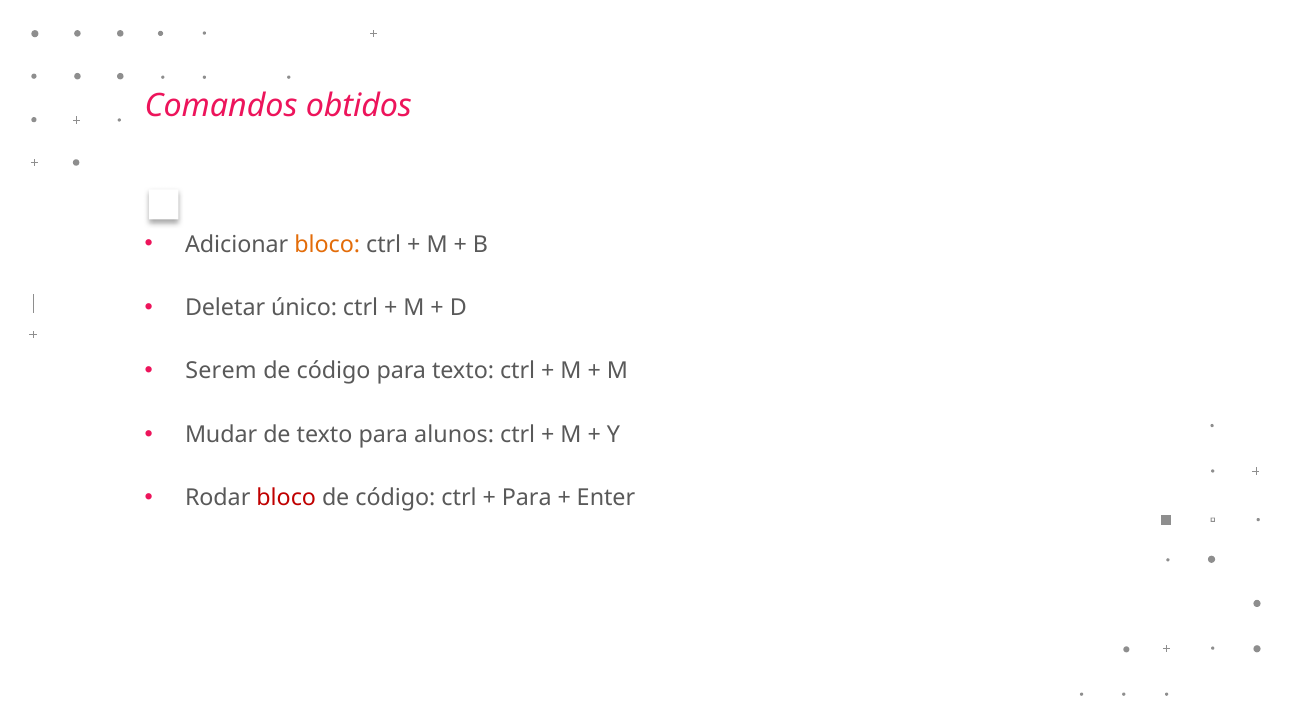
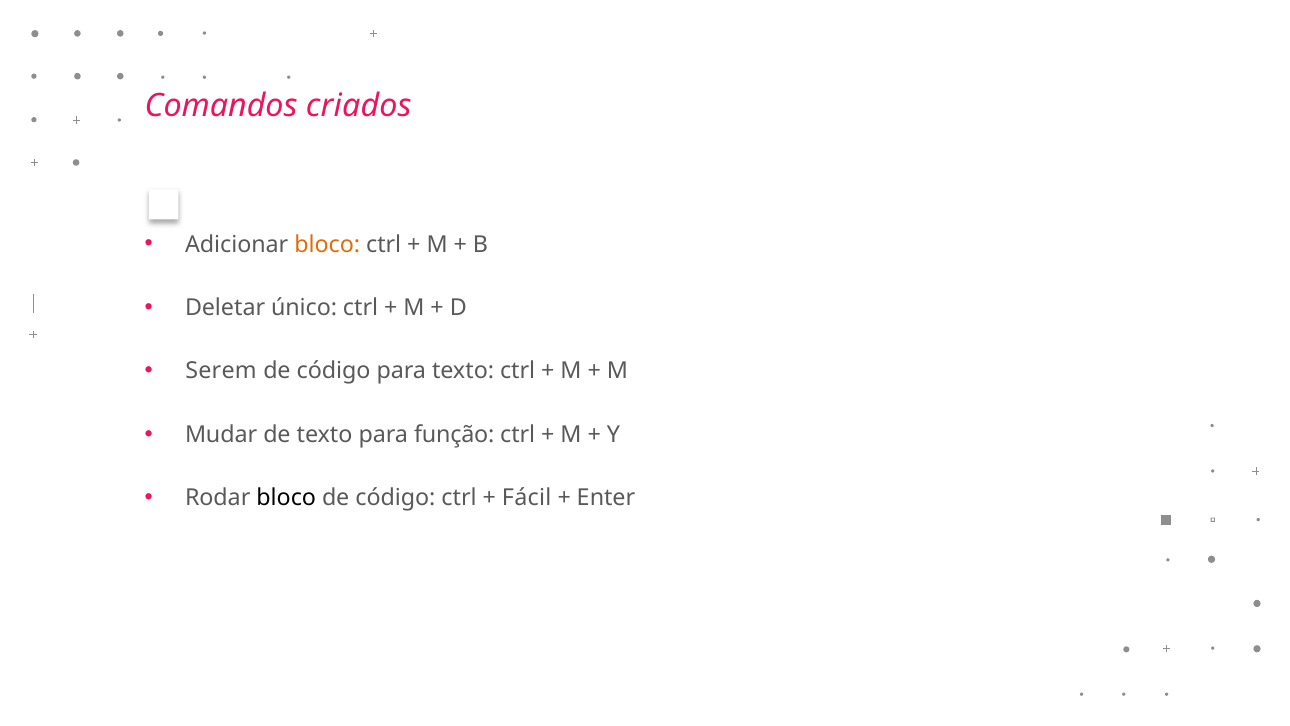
obtidos: obtidos -> criados
alunos: alunos -> função
bloco at (286, 498) colour: red -> black
Para at (527, 498): Para -> Fácil
